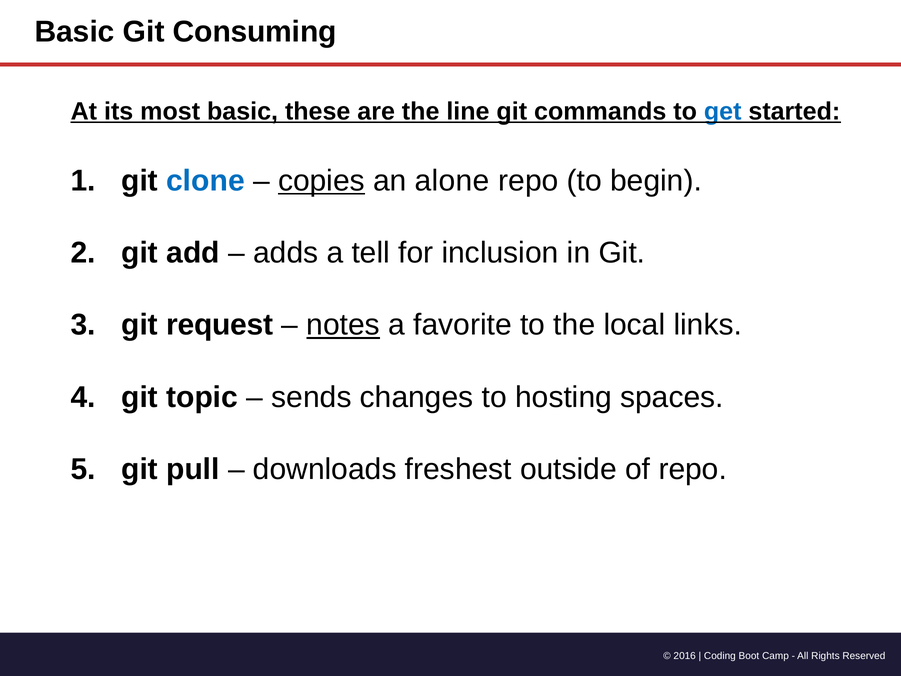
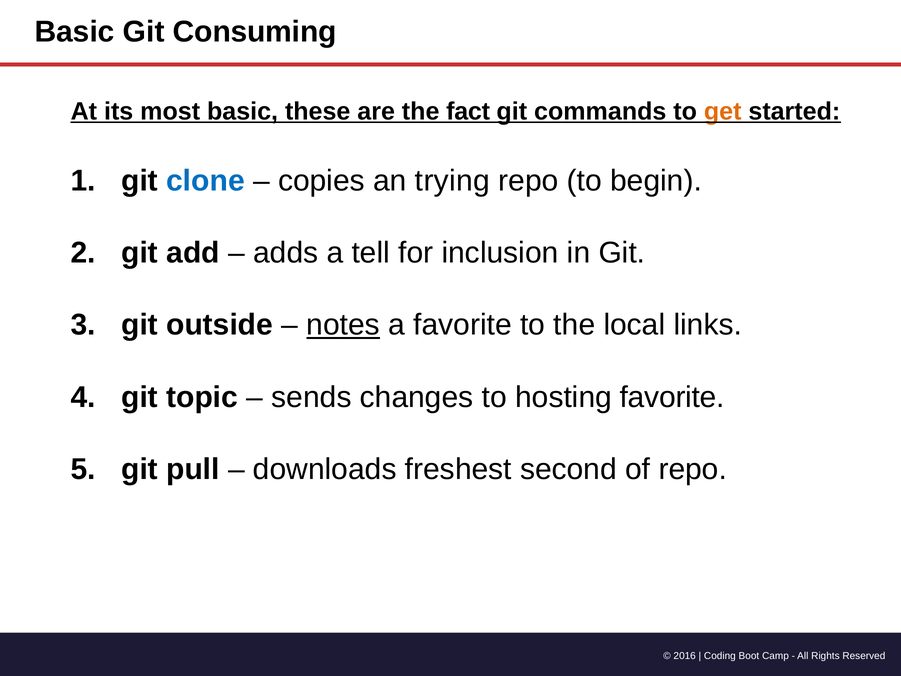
line: line -> fact
get colour: blue -> orange
copies underline: present -> none
alone: alone -> trying
request: request -> outside
hosting spaces: spaces -> favorite
outside: outside -> second
